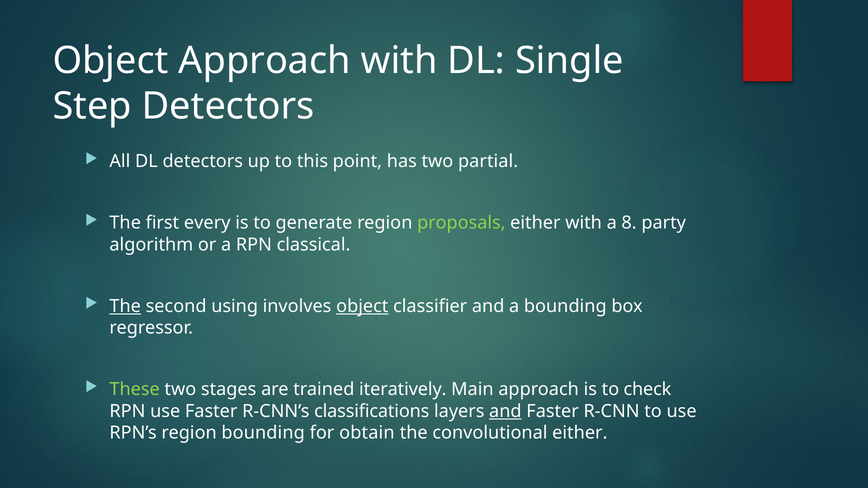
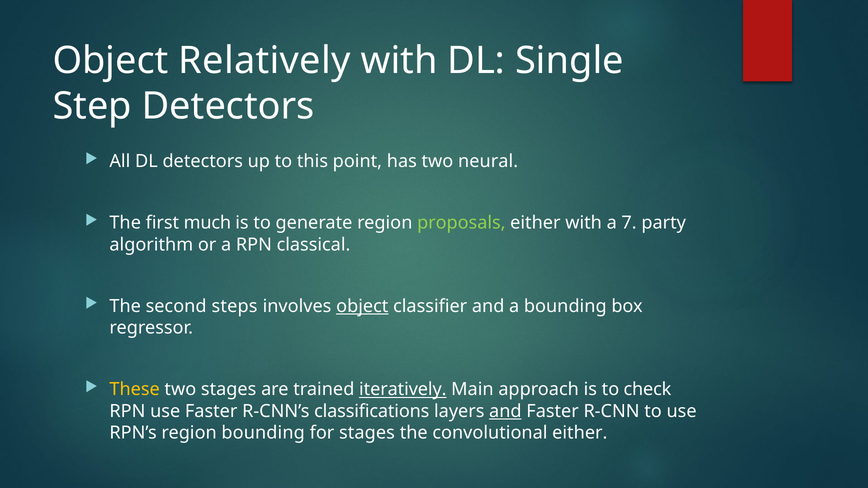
Object Approach: Approach -> Relatively
partial: partial -> neural
every: every -> much
8: 8 -> 7
The at (125, 306) underline: present -> none
using: using -> steps
These colour: light green -> yellow
iteratively underline: none -> present
for obtain: obtain -> stages
